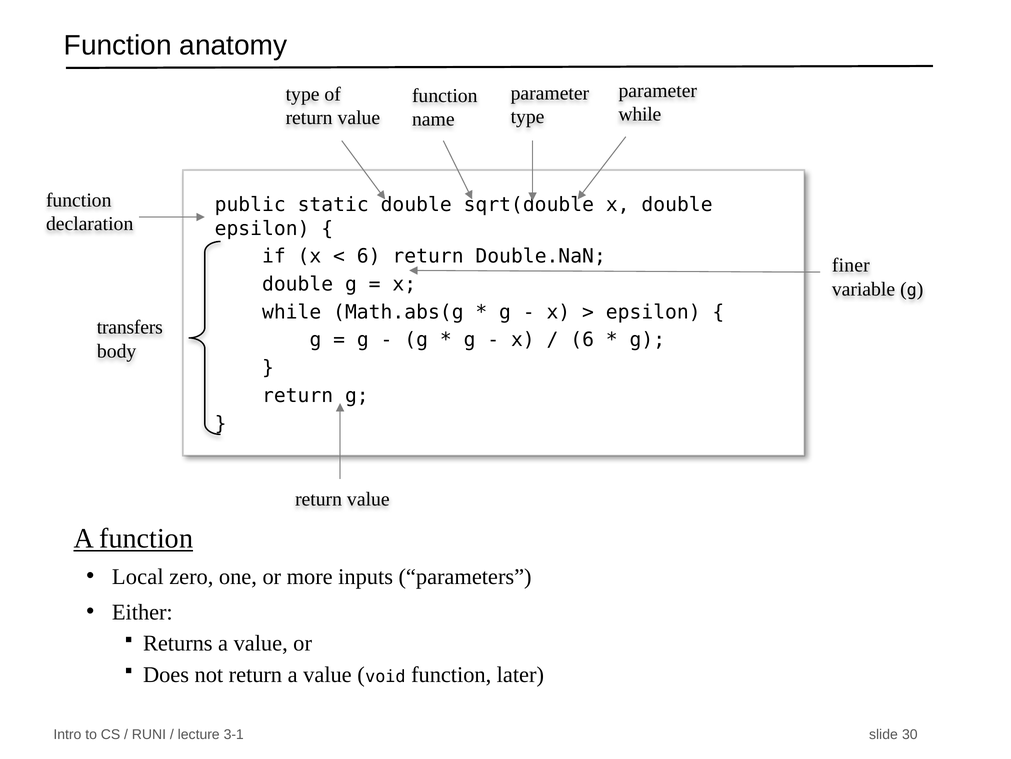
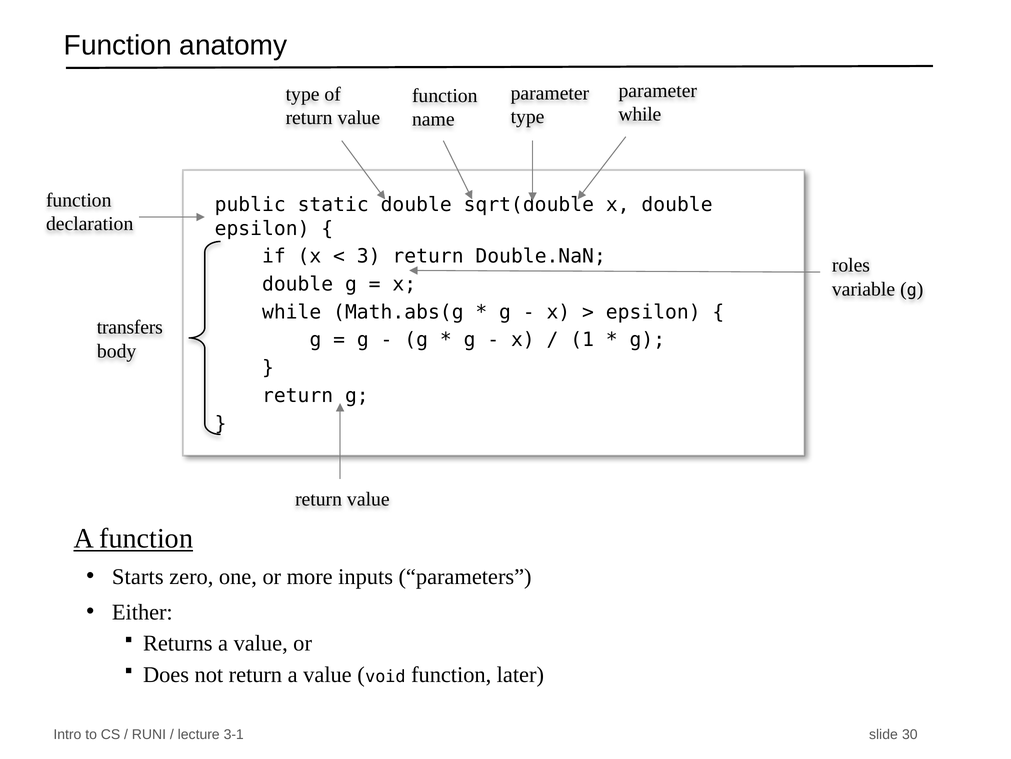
6 at (369, 256): 6 -> 3
finer: finer -> roles
6 at (582, 340): 6 -> 1
Local: Local -> Starts
